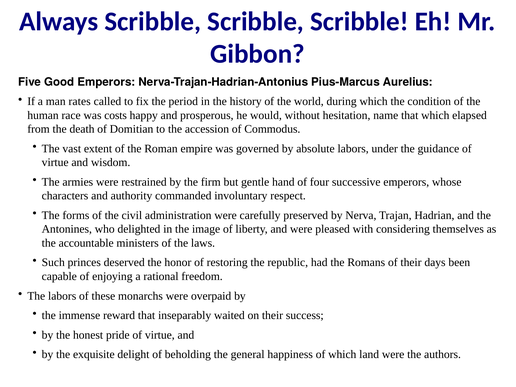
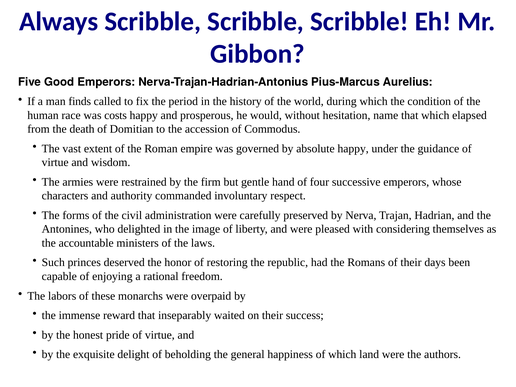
rates: rates -> finds
absolute labors: labors -> happy
